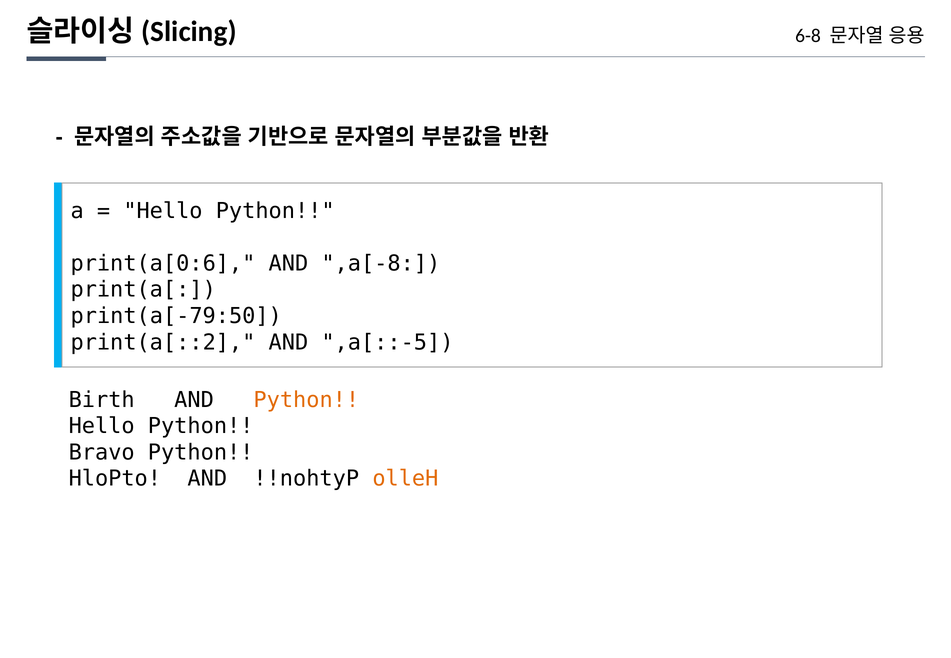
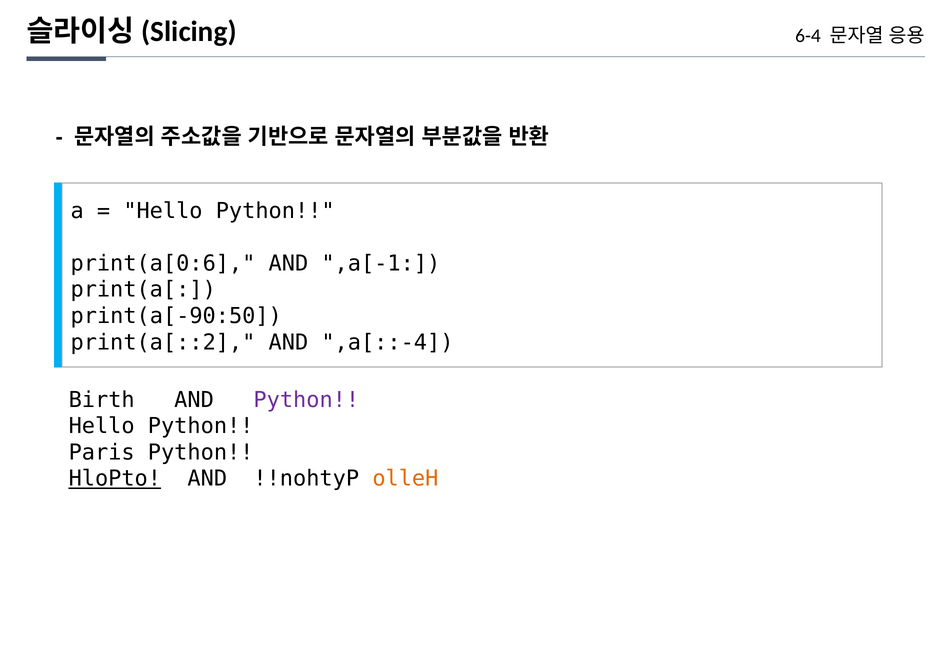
6-8: 6-8 -> 6-4
,a[-8: ,a[-8 -> ,a[-1
print(a[-79:50: print(a[-79:50 -> print(a[-90:50
,a[::-5: ,a[::-5 -> ,a[::-4
Python at (306, 400) colour: orange -> purple
Bravo: Bravo -> Paris
HloPto underline: none -> present
